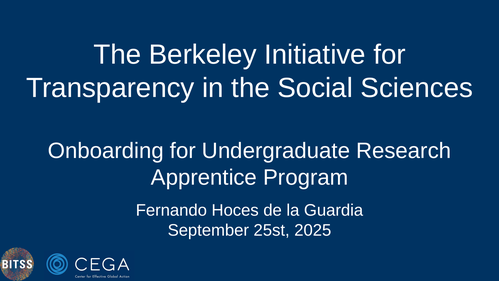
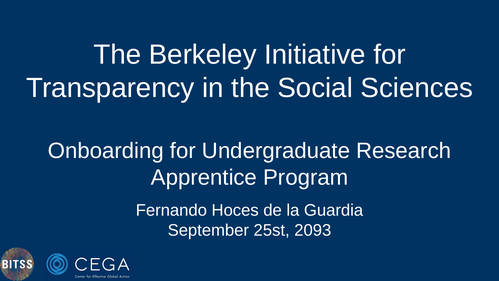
2025: 2025 -> 2093
